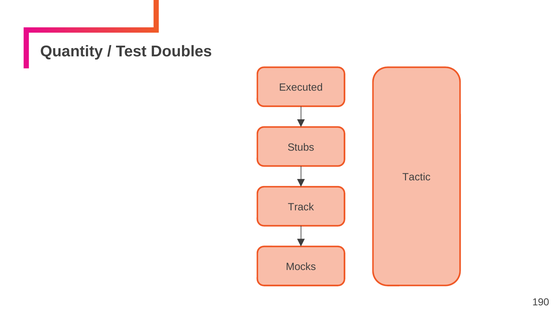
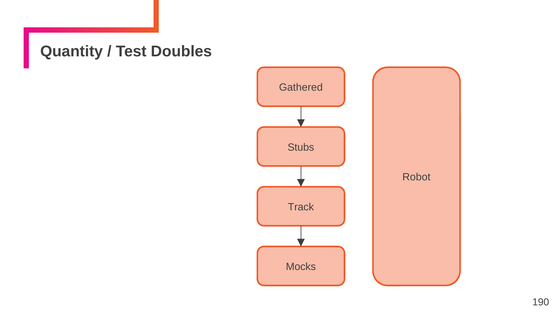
Executed: Executed -> Gathered
Tactic: Tactic -> Robot
